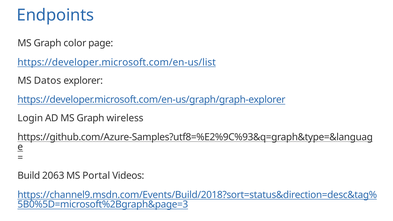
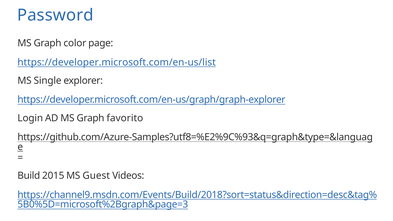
Endpoints: Endpoints -> Password
Datos: Datos -> Single
wireless: wireless -> favorito
2063: 2063 -> 2015
Portal: Portal -> Guest
